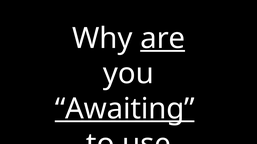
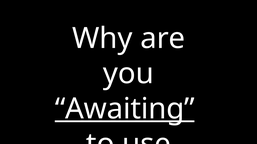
are underline: present -> none
